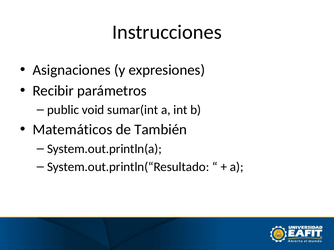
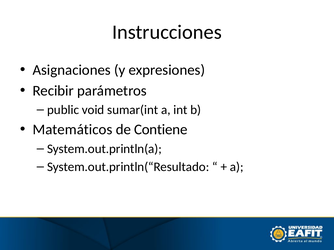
También: También -> Contiene
